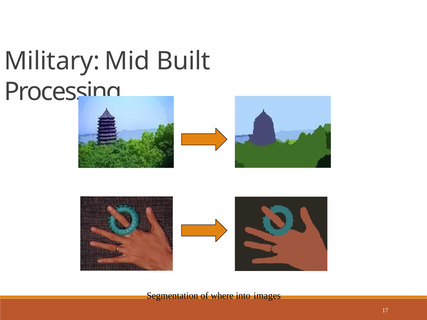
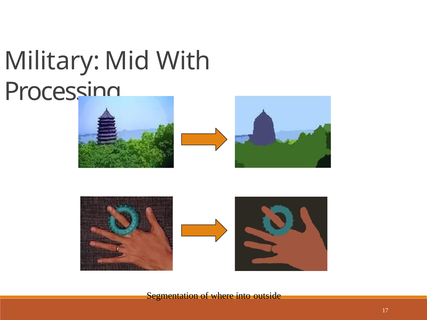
Built: Built -> With
images: images -> outside
